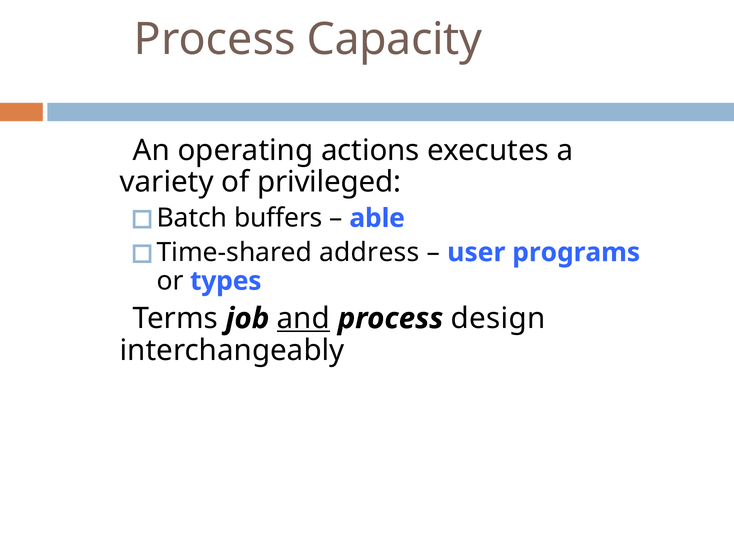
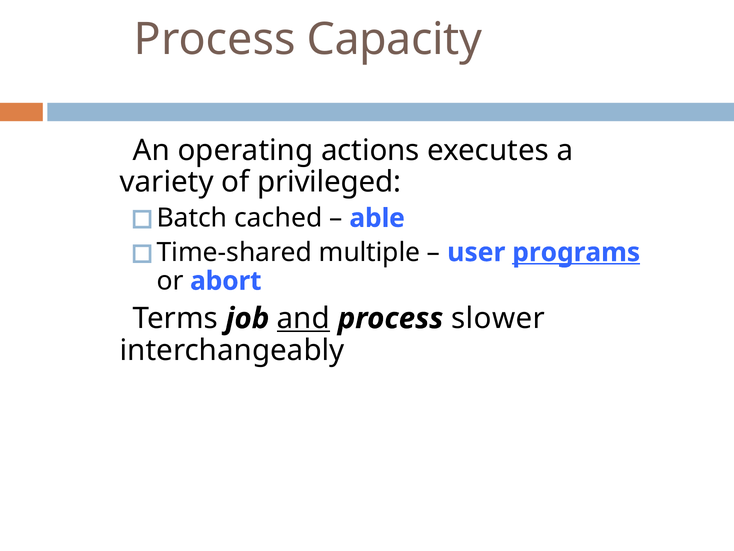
buffers: buffers -> cached
address: address -> multiple
programs underline: none -> present
types: types -> abort
design: design -> slower
